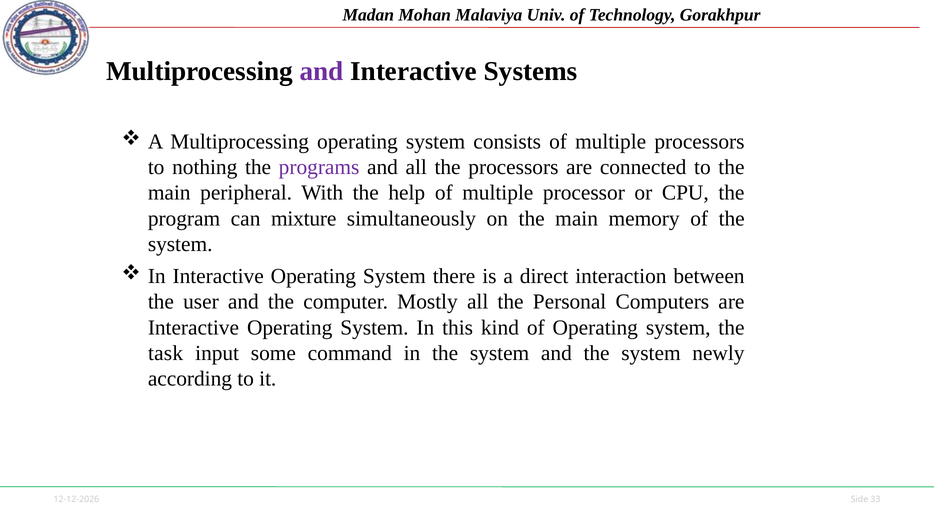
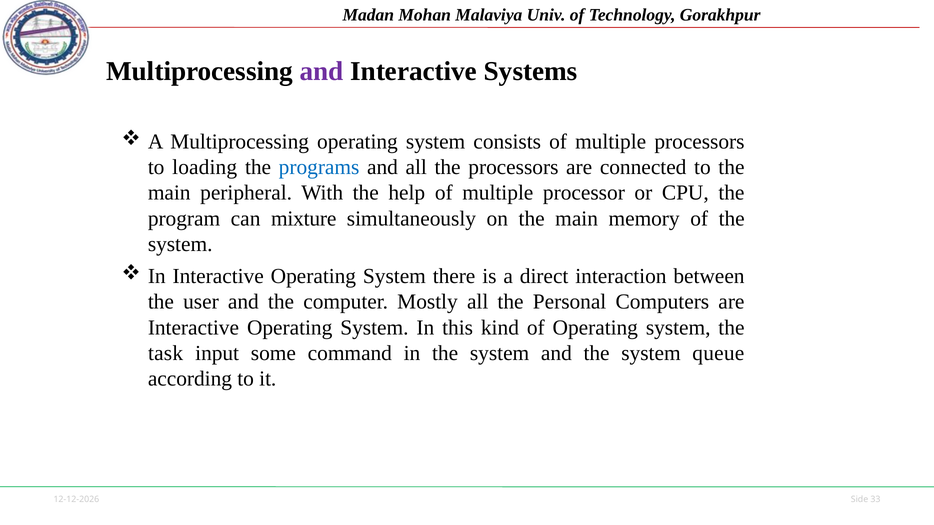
nothing: nothing -> loading
programs colour: purple -> blue
newly: newly -> queue
